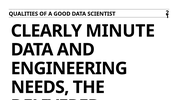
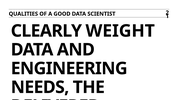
MINUTE: MINUTE -> WEIGHT
